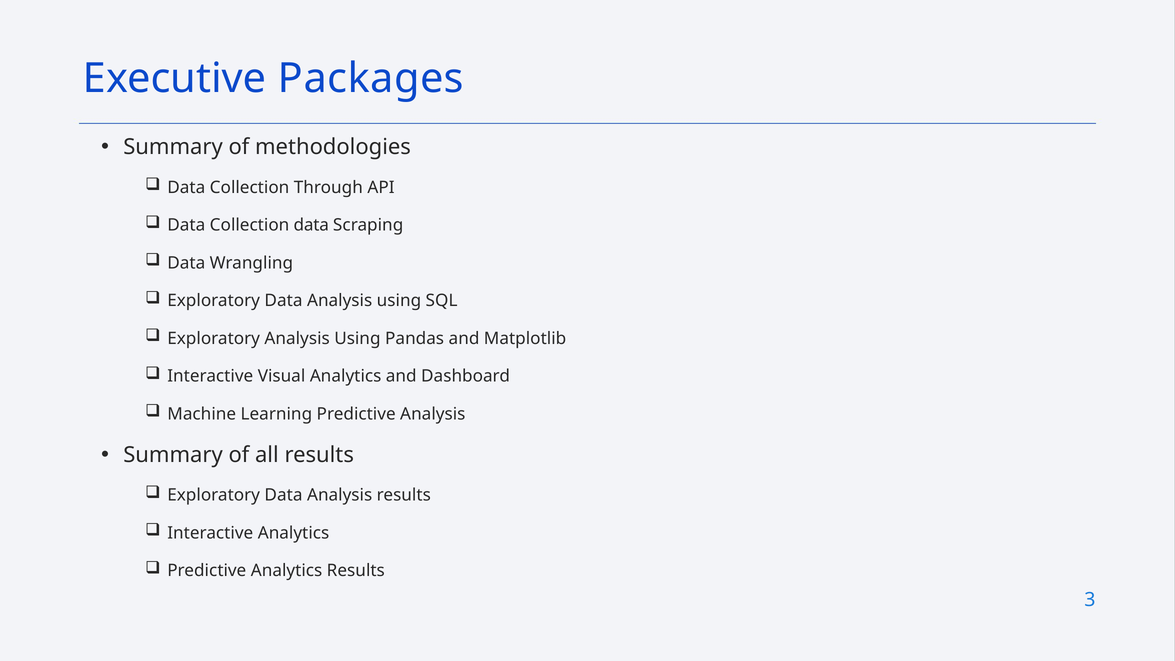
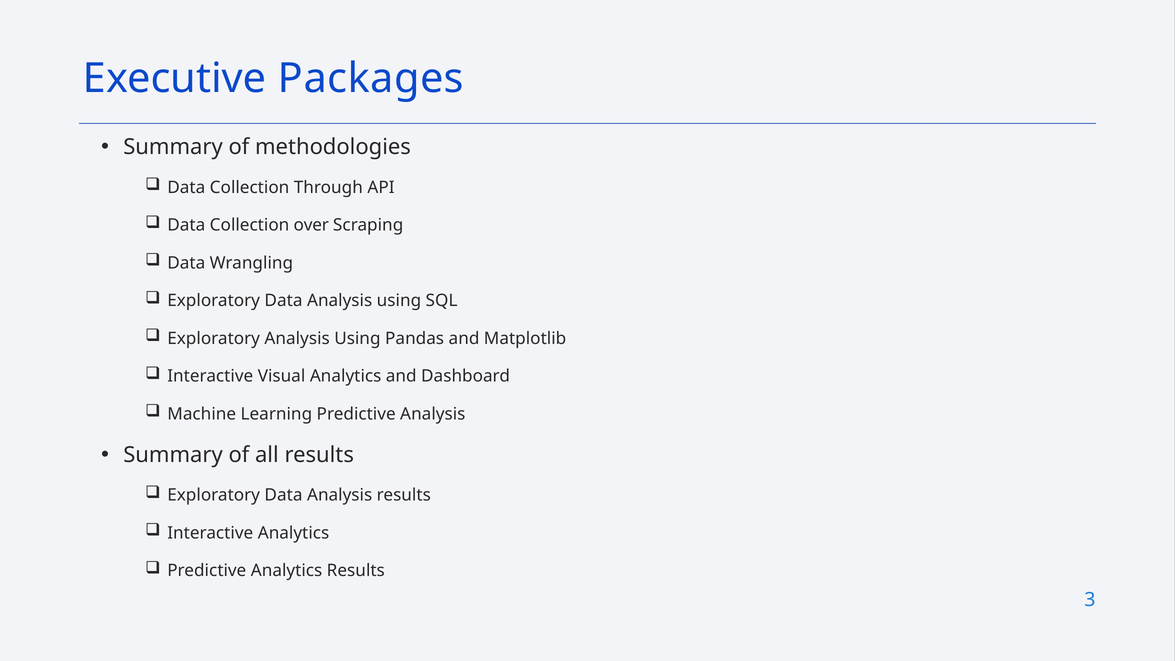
Collection data: data -> over
